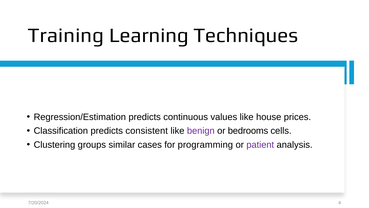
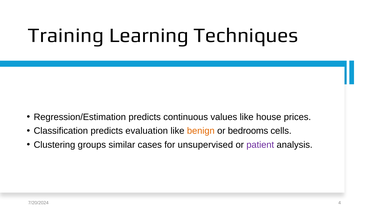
consistent: consistent -> evaluation
benign colour: purple -> orange
programming: programming -> unsupervised
